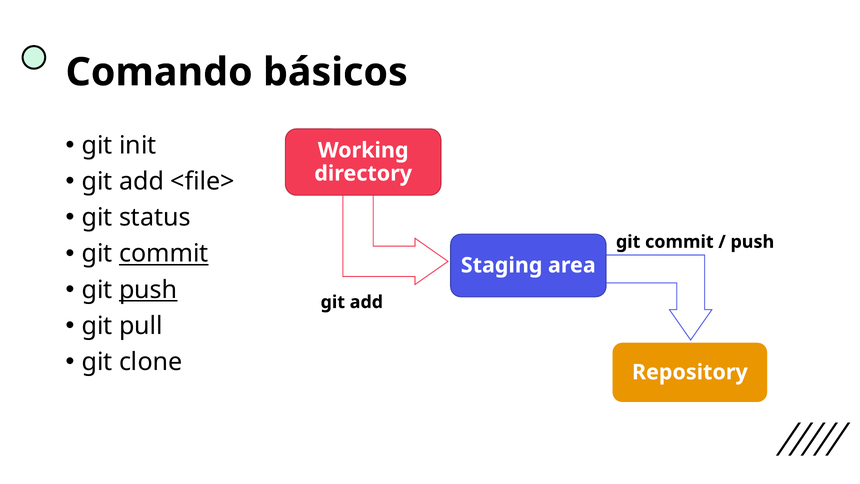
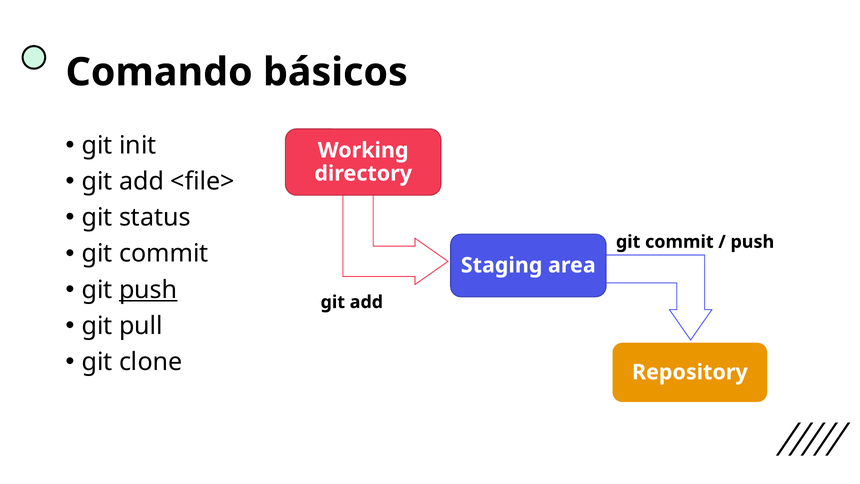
commit at (164, 254) underline: present -> none
